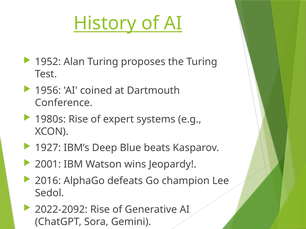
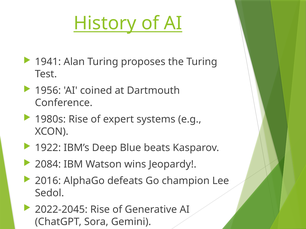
1952: 1952 -> 1941
1927: 1927 -> 1922
2001: 2001 -> 2084
2022-2092: 2022-2092 -> 2022-2045
